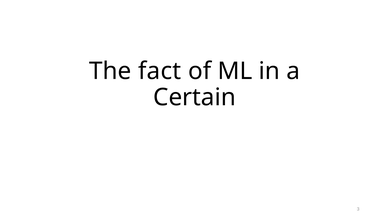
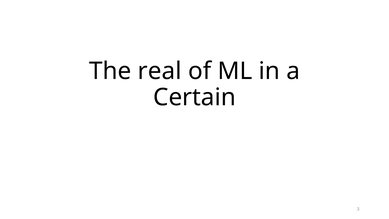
fact: fact -> real
